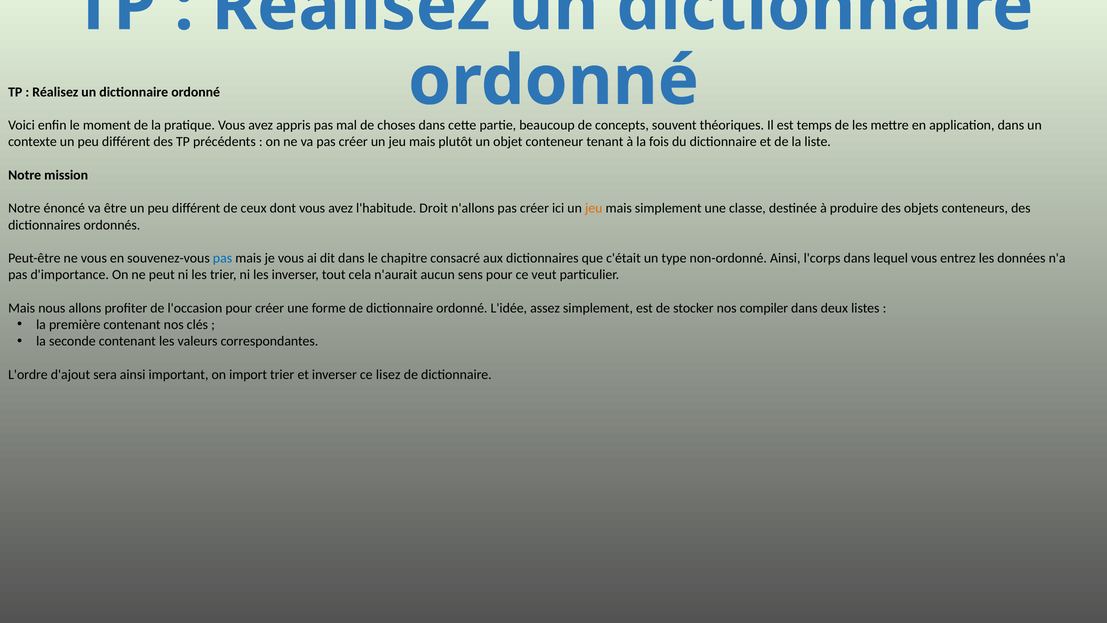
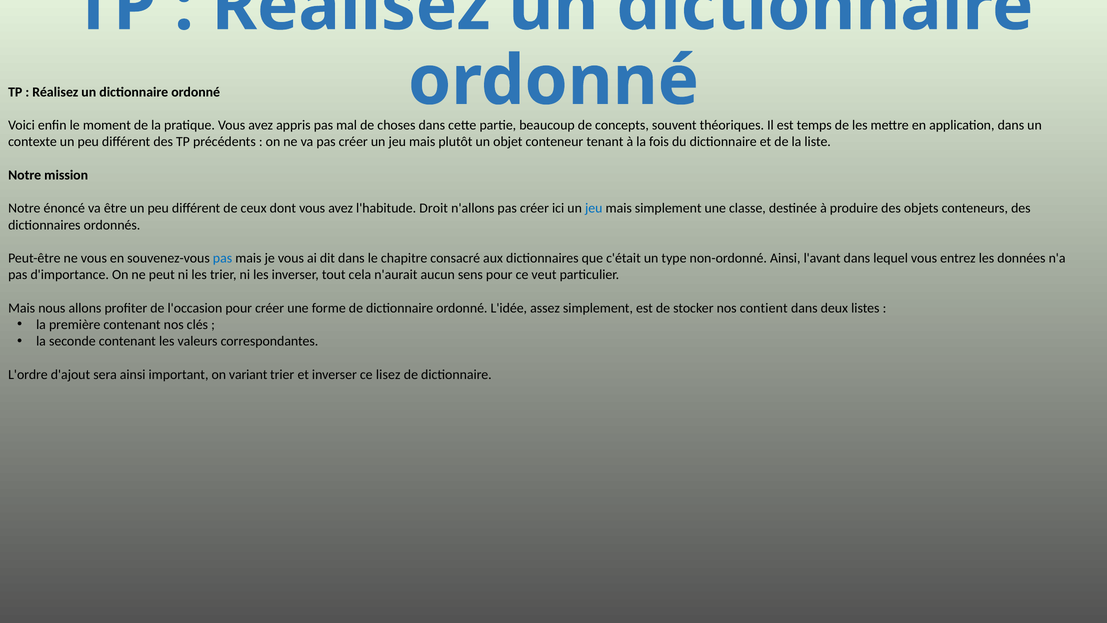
jeu at (594, 208) colour: orange -> blue
l'corps: l'corps -> l'avant
compiler: compiler -> contient
import: import -> variant
